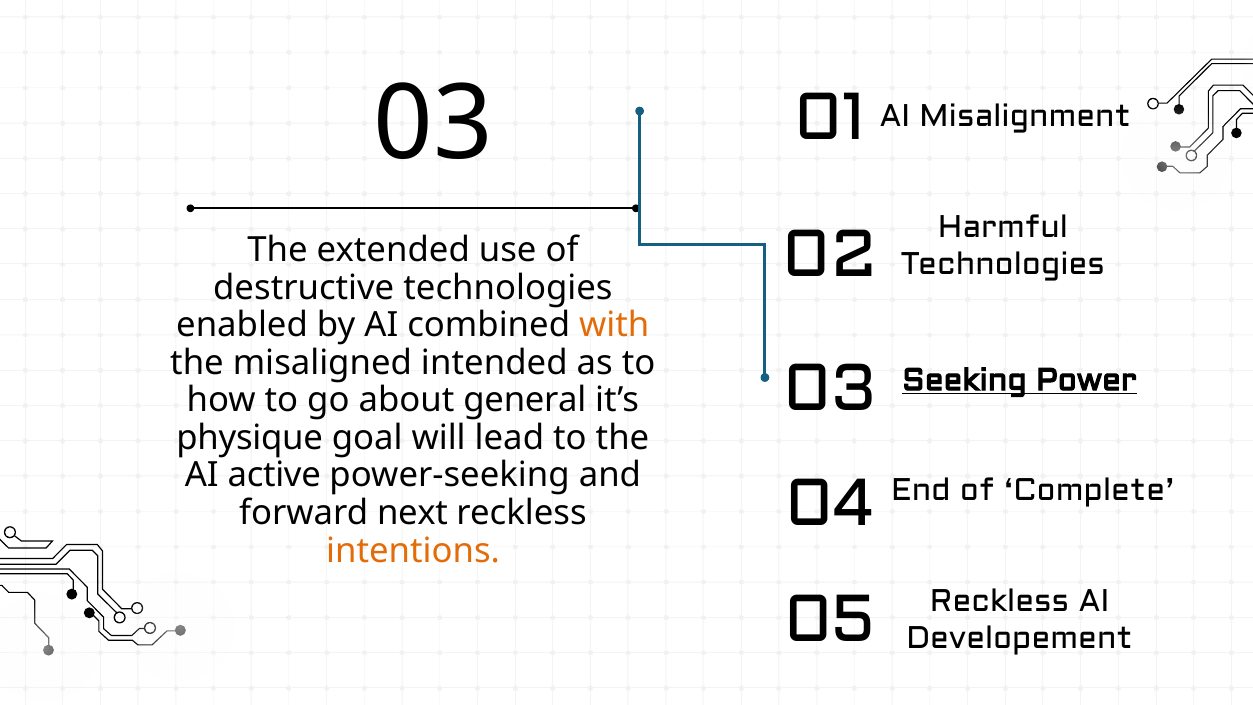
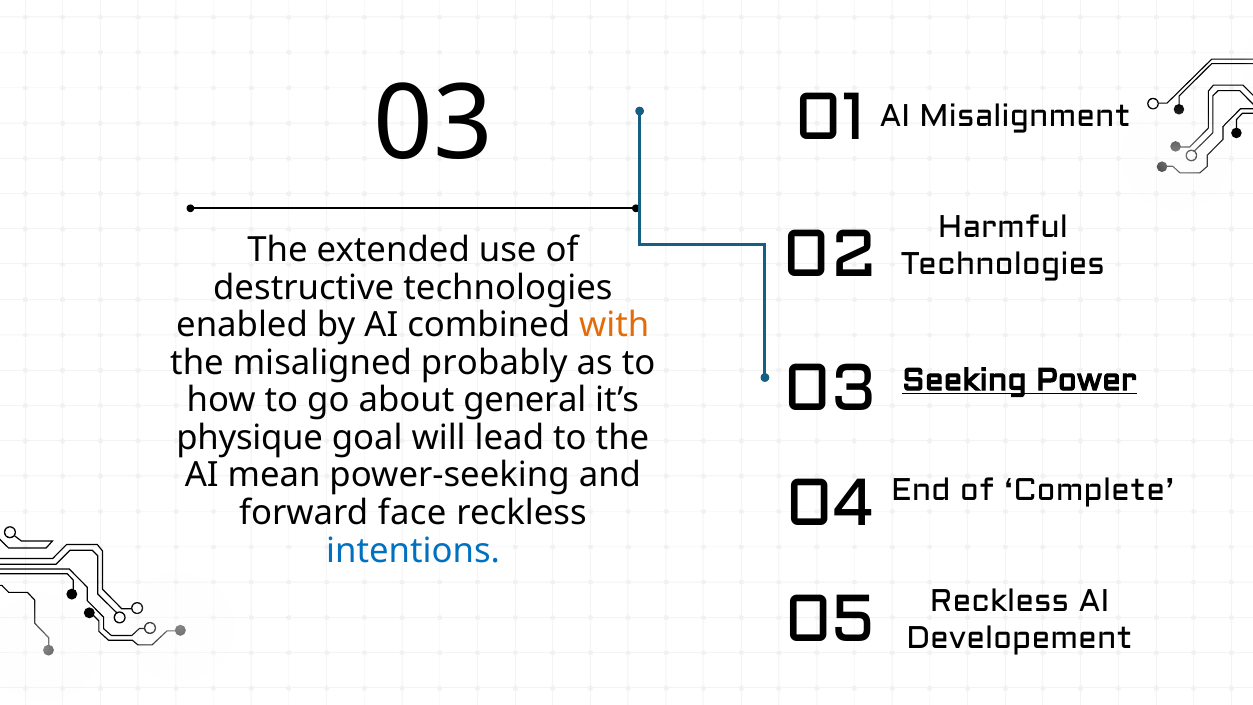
intended: intended -> probably
active: active -> mean
next: next -> face
intentions colour: orange -> blue
